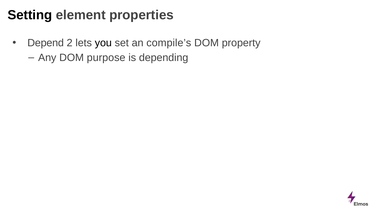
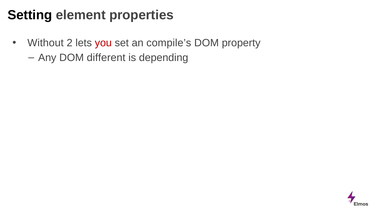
Depend: Depend -> Without
you colour: black -> red
purpose: purpose -> different
